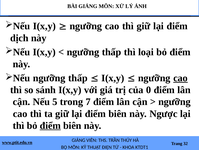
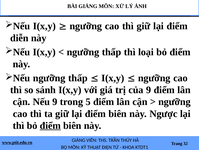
dịch: dịch -> diễn
cao at (180, 78) underline: present -> none
của 0: 0 -> 9
Nếu 5: 5 -> 9
7: 7 -> 5
